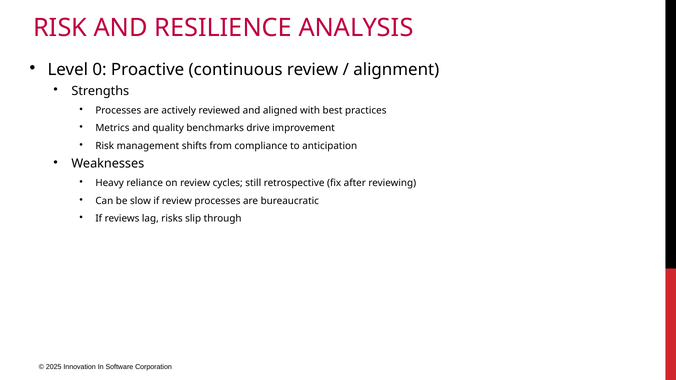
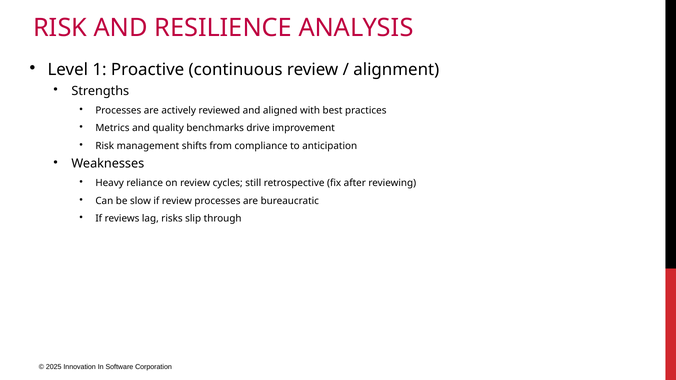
0: 0 -> 1
